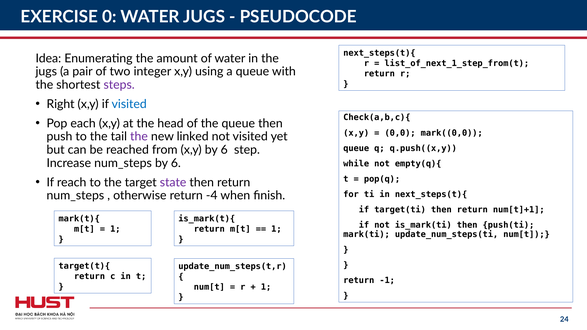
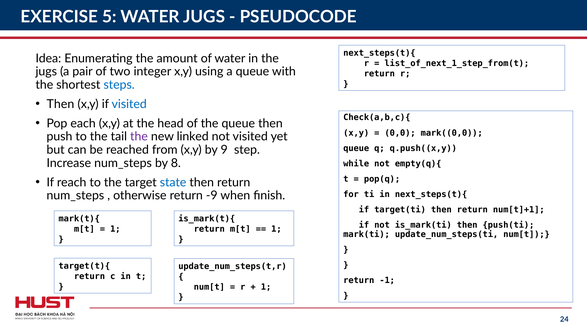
0: 0 -> 5
steps colour: purple -> blue
Right at (61, 104): Right -> Then
x,y by 6: 6 -> 9
num_steps by 6: 6 -> 8
state colour: purple -> blue
-4: -4 -> -9
